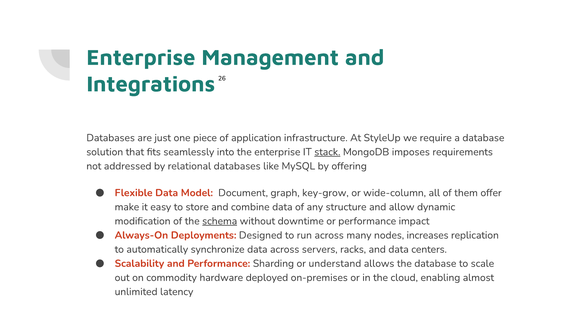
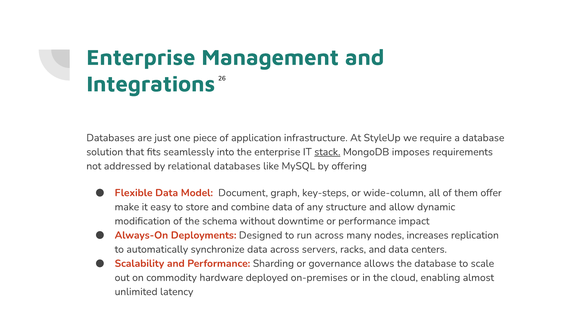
key-grow: key-grow -> key-steps
schema underline: present -> none
understand: understand -> governance
